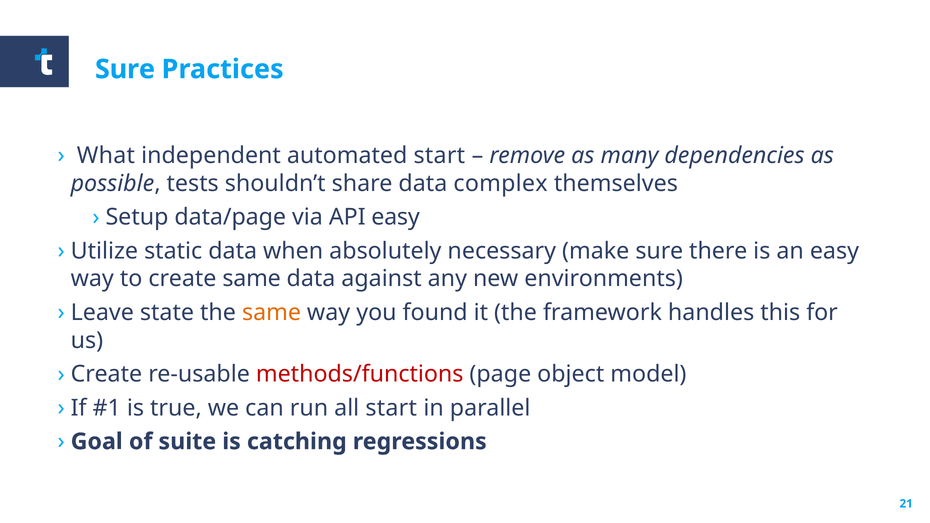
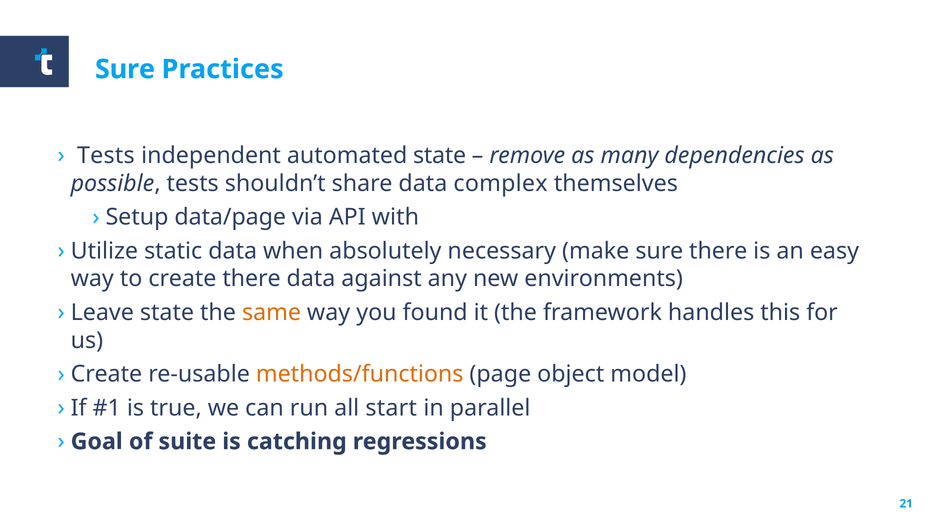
What at (106, 156): What -> Tests
automated start: start -> state
API easy: easy -> with
create same: same -> there
methods/functions colour: red -> orange
